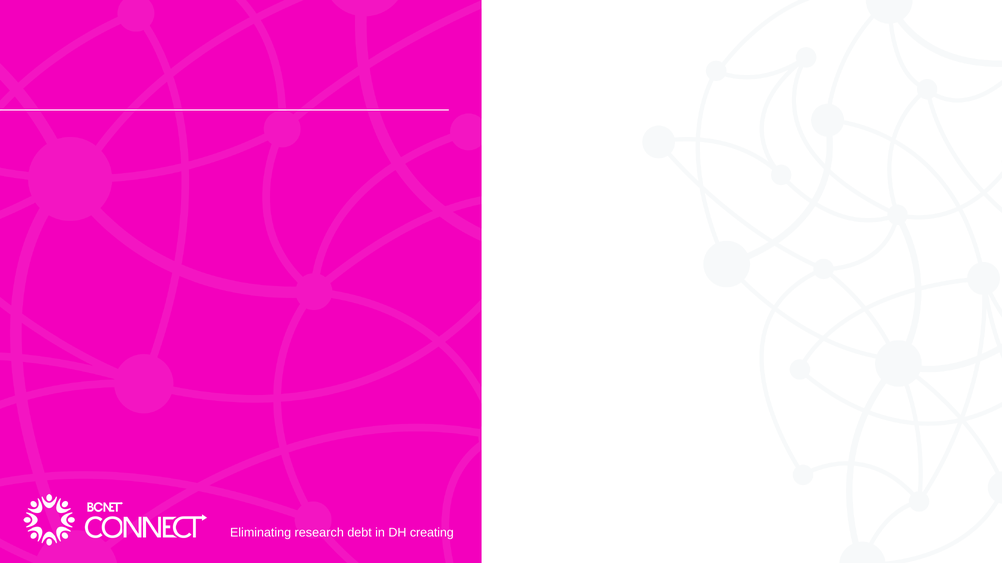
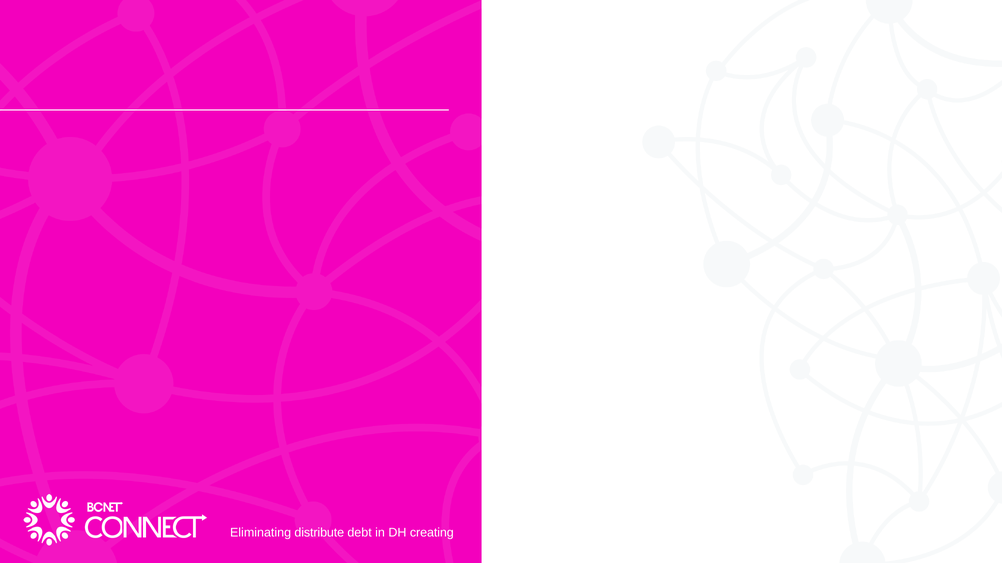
research: research -> distribute
